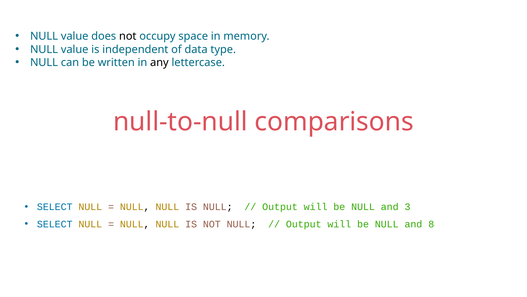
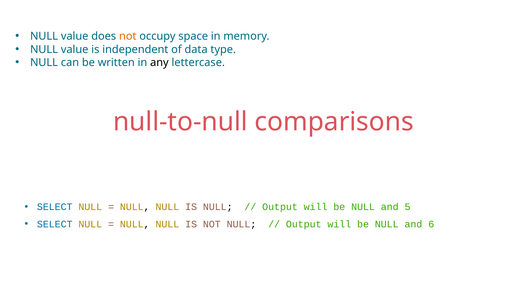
not at (128, 36) colour: black -> orange
3: 3 -> 5
8: 8 -> 6
